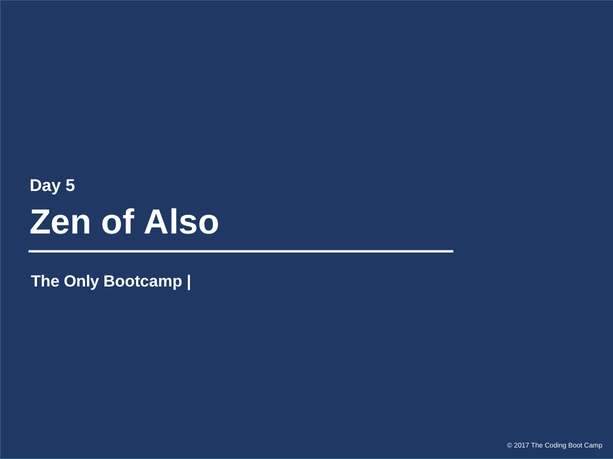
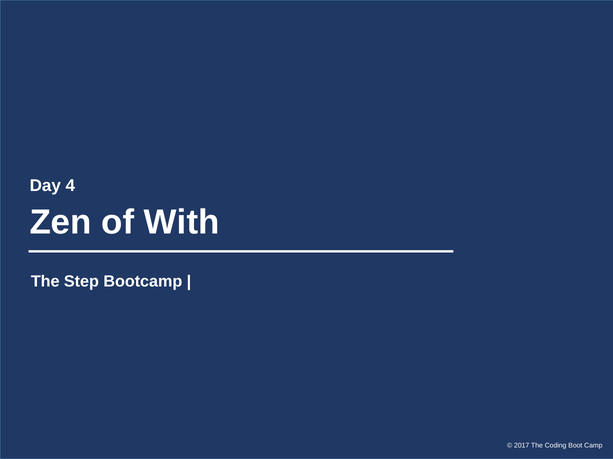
5: 5 -> 4
Also: Also -> With
Only: Only -> Step
